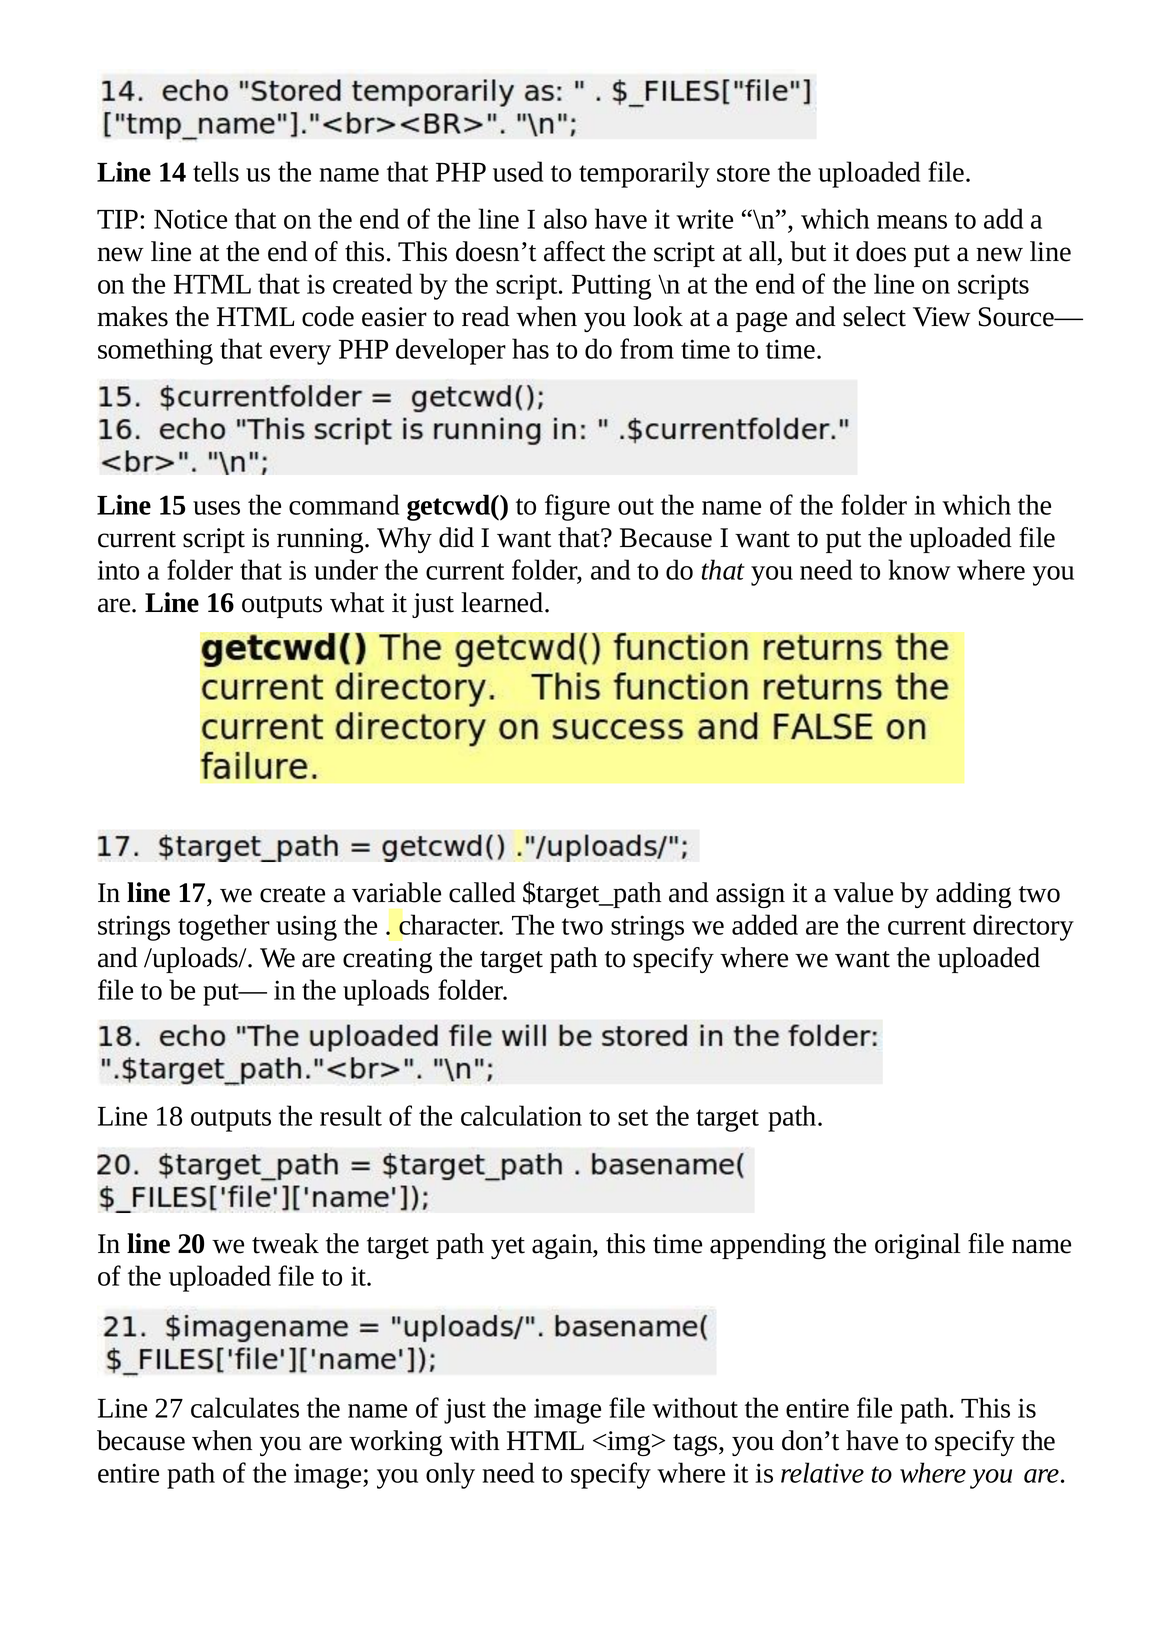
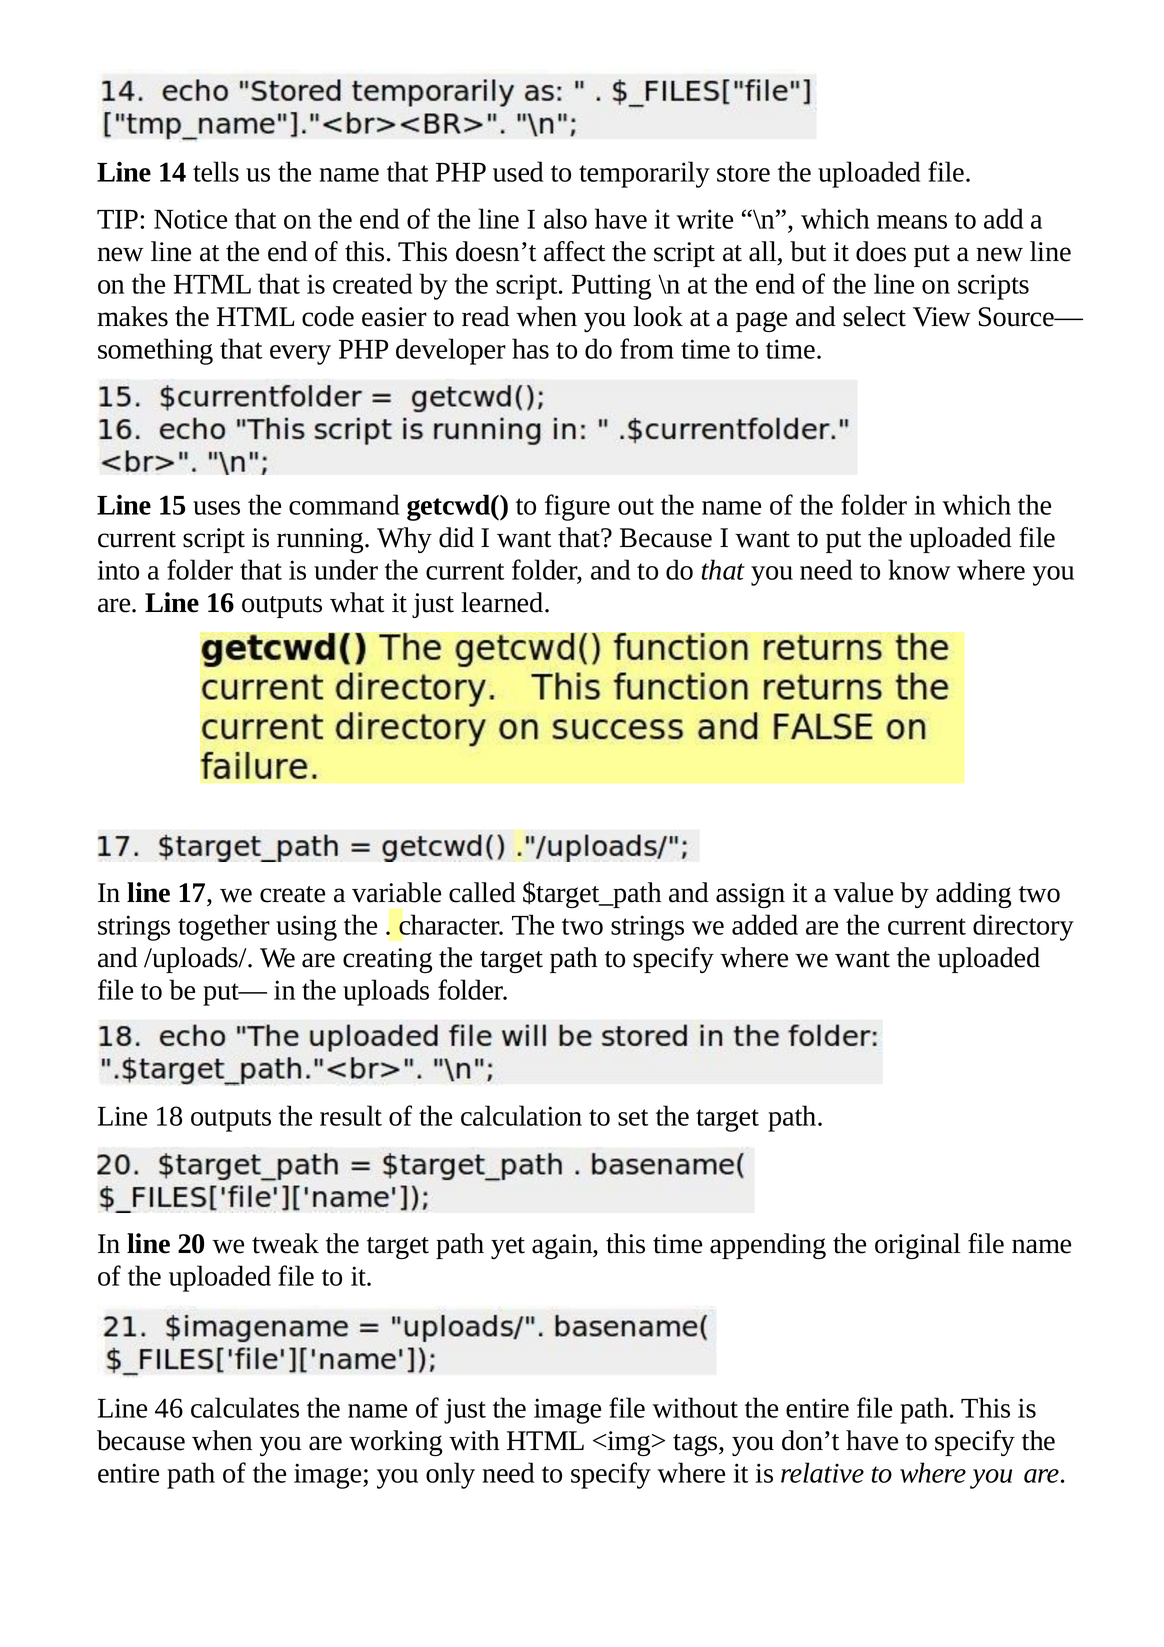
27: 27 -> 46
